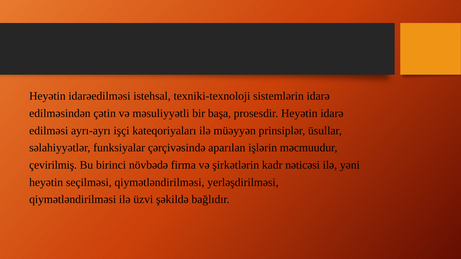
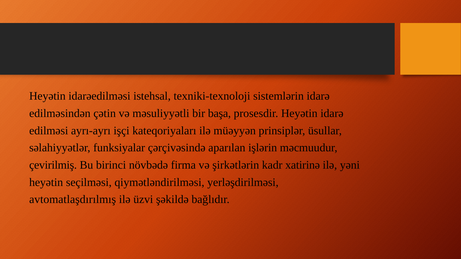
nəticəsi: nəticəsi -> xatirinə
qiymətləndirilməsi at (73, 200): qiymətləndirilməsi -> avtomatlaşdırılmış
